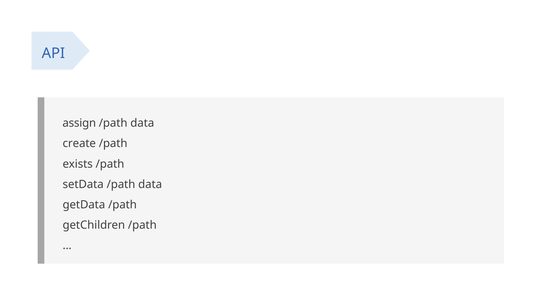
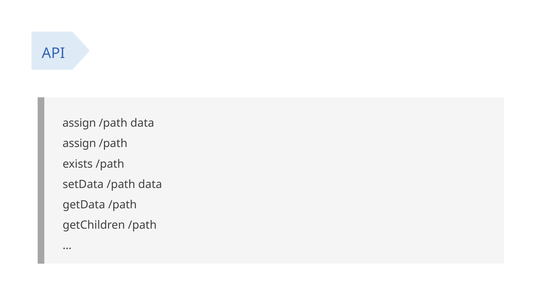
create at (79, 144): create -> assign
